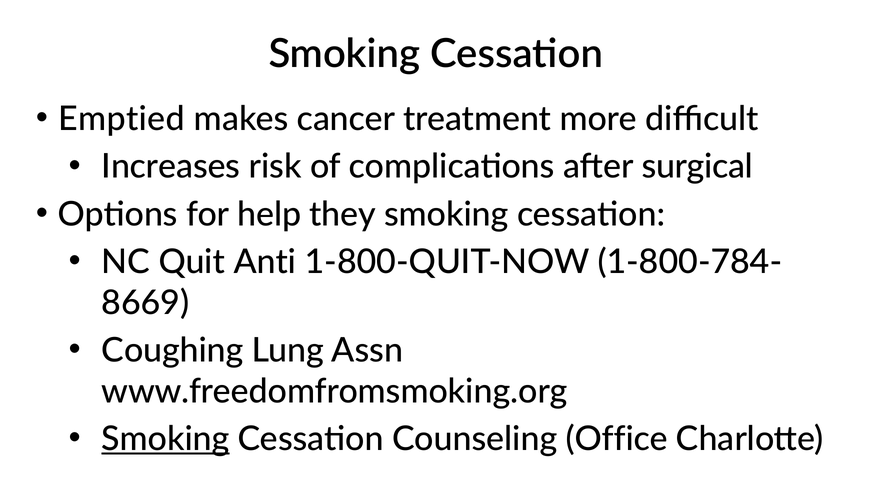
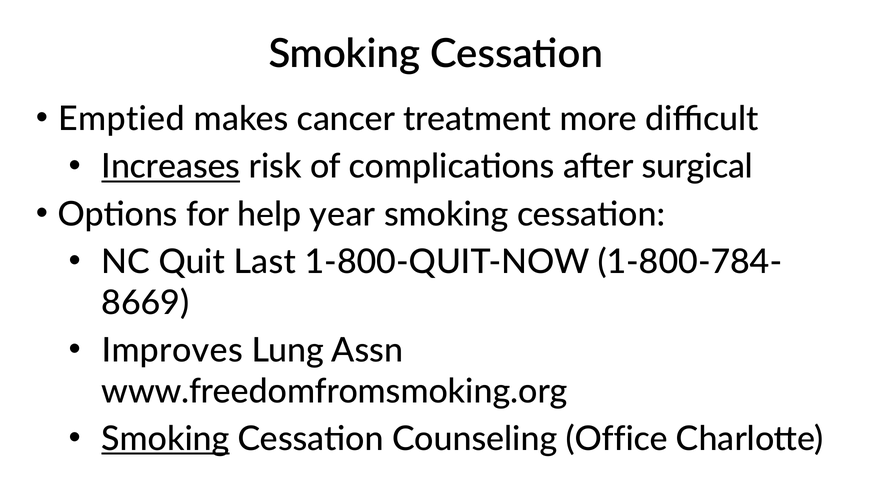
Increases underline: none -> present
they: they -> year
Anti: Anti -> Last
Coughing: Coughing -> Improves
